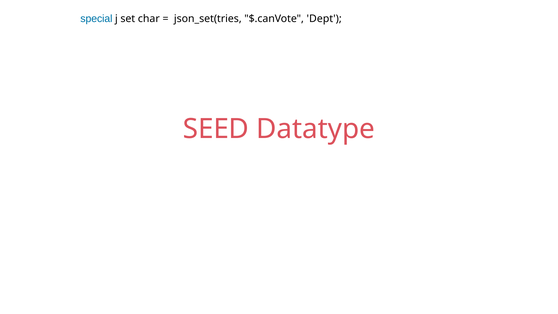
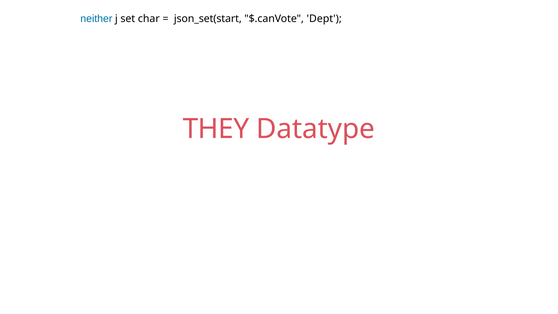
special: special -> neither
json_set(tries: json_set(tries -> json_set(start
SEED: SEED -> THEY
